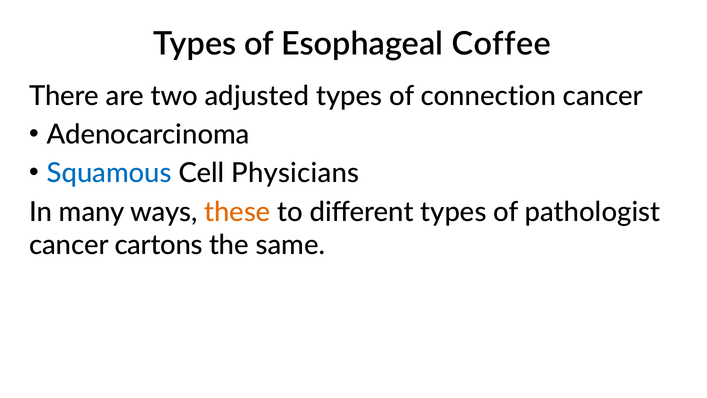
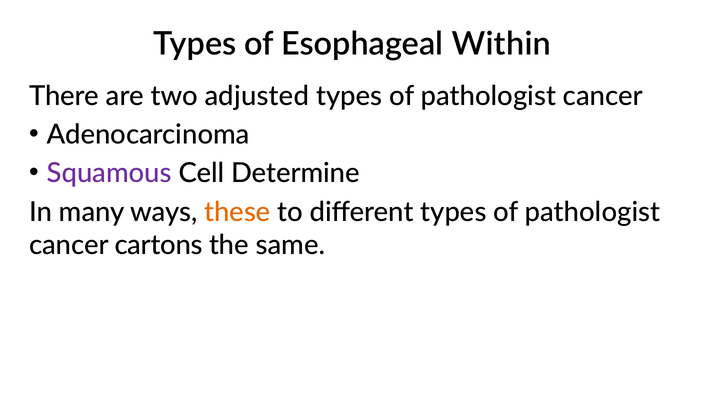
Coffee: Coffee -> Within
connection at (488, 96): connection -> pathologist
Squamous colour: blue -> purple
Physicians: Physicians -> Determine
